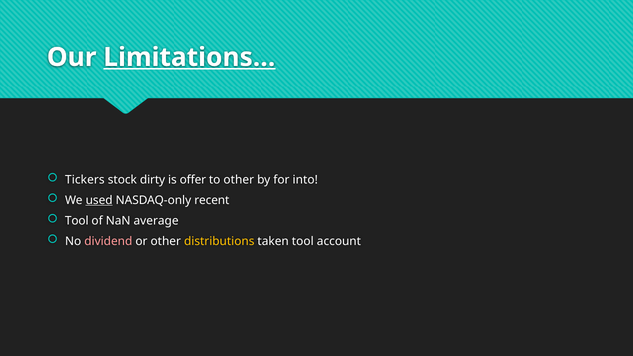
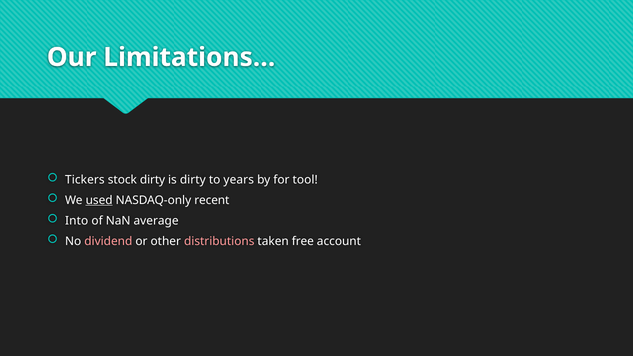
Limitations… underline: present -> none
is offer: offer -> dirty
to other: other -> years
into: into -> tool
Tool at (77, 221): Tool -> Into
distributions colour: yellow -> pink
taken tool: tool -> free
